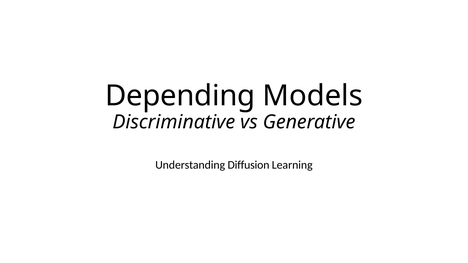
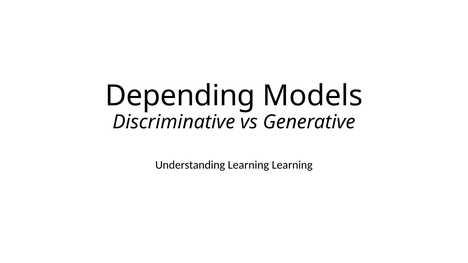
Understanding Diffusion: Diffusion -> Learning
